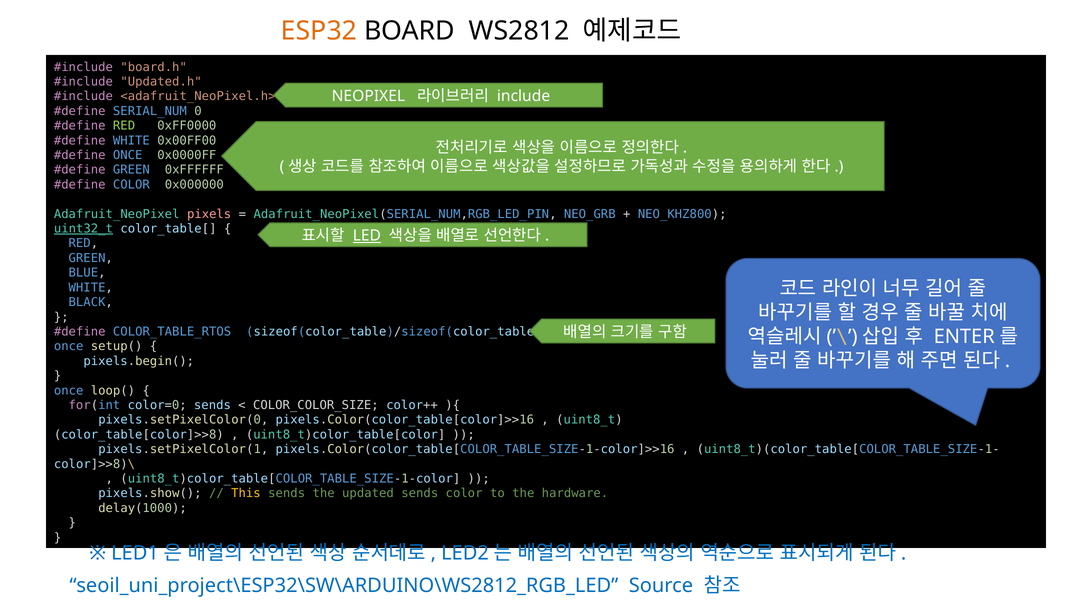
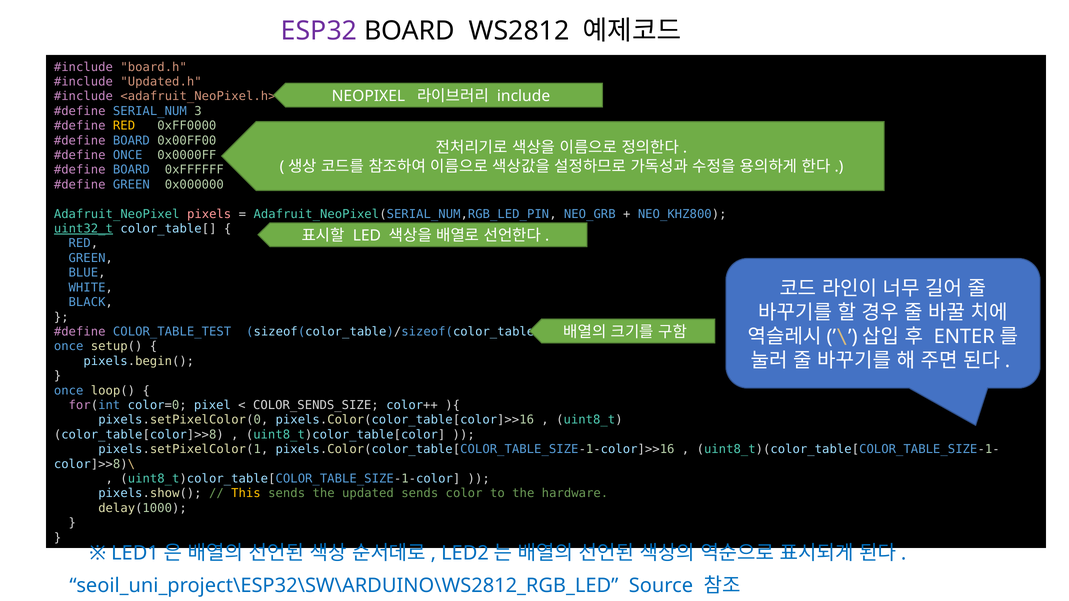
ESP32 colour: orange -> purple
0: 0 -> 3
RED at (124, 126) colour: light green -> yellow
WHITE at (131, 141): WHITE -> BOARD
GREEN at (131, 170): GREEN -> BOARD
COLOR at (131, 185): COLOR -> GREEN
LED underline: present -> none
COLOR_TABLE_RTOS: COLOR_TABLE_RTOS -> COLOR_TABLE_TEST
color=0 sends: sends -> pixel
COLOR_COLOR_SIZE: COLOR_COLOR_SIZE -> COLOR_SENDS_SIZE
